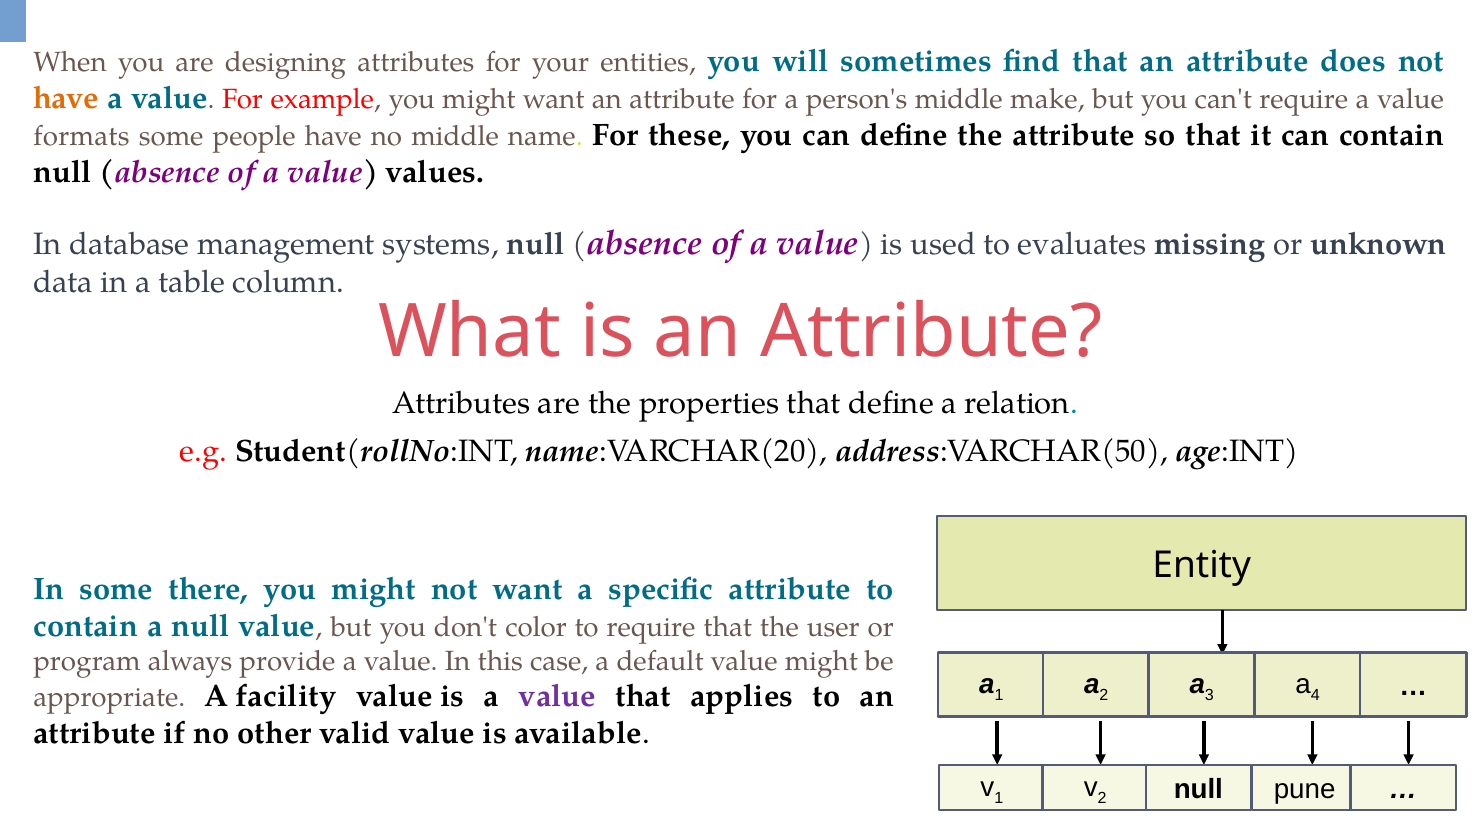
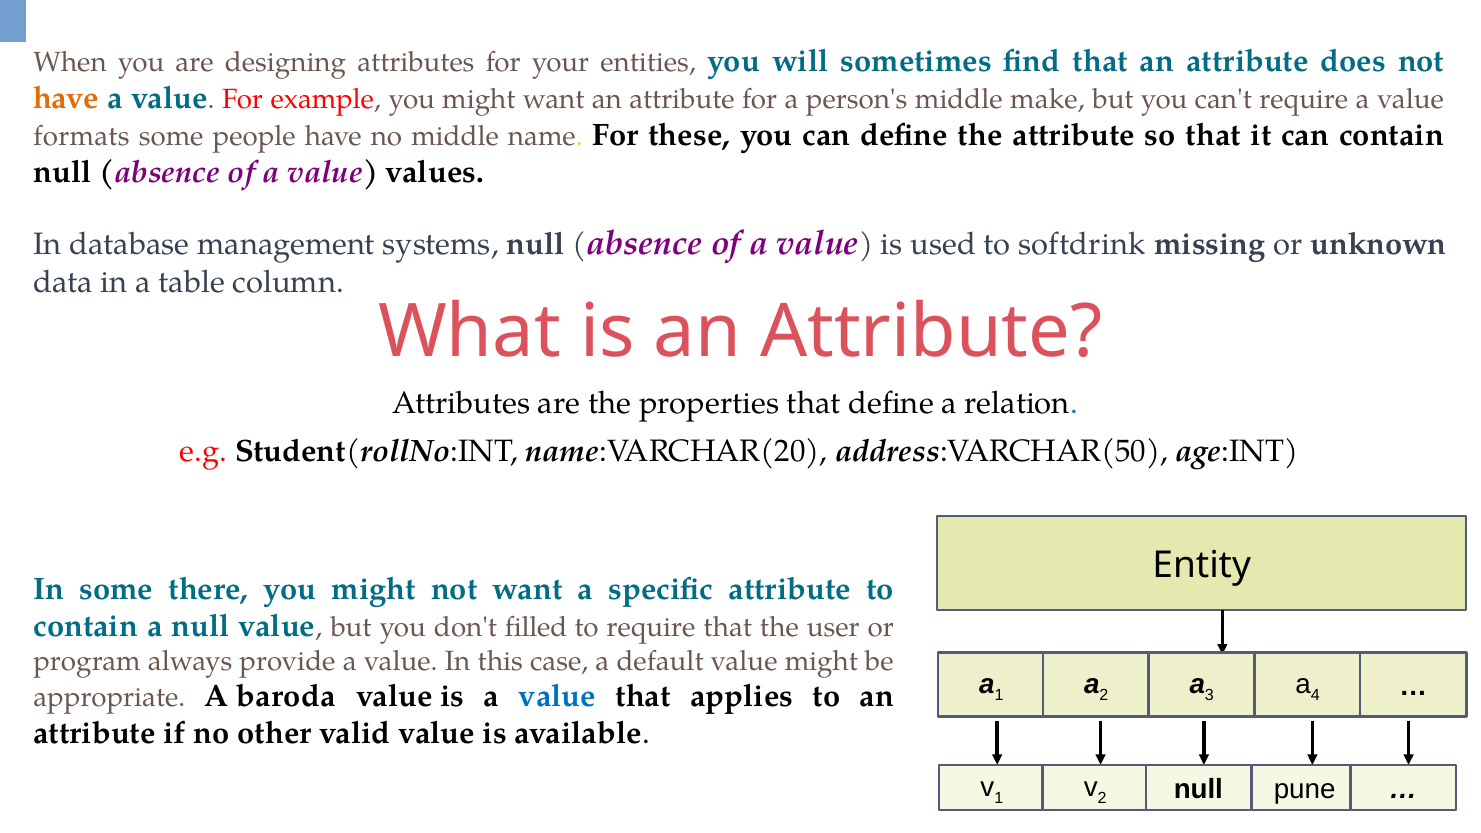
evaluates: evaluates -> softdrink
color: color -> filled
facility: facility -> baroda
value at (557, 697) colour: purple -> blue
